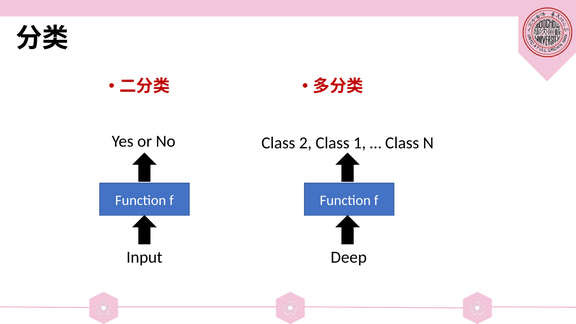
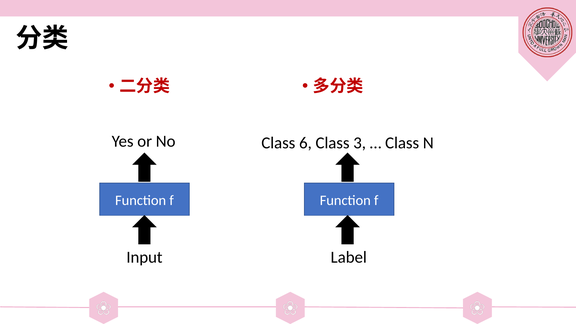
2: 2 -> 6
1: 1 -> 3
Deep: Deep -> Label
